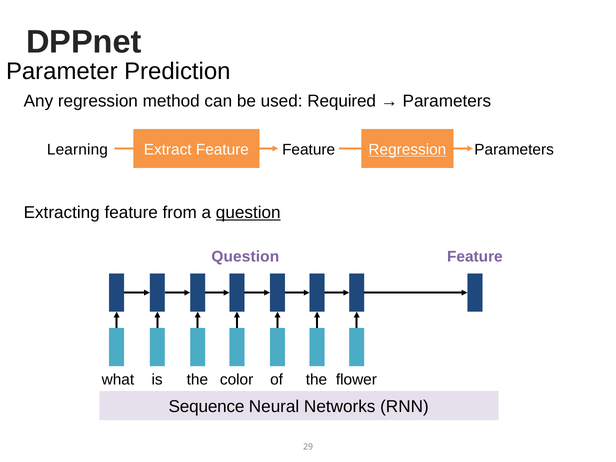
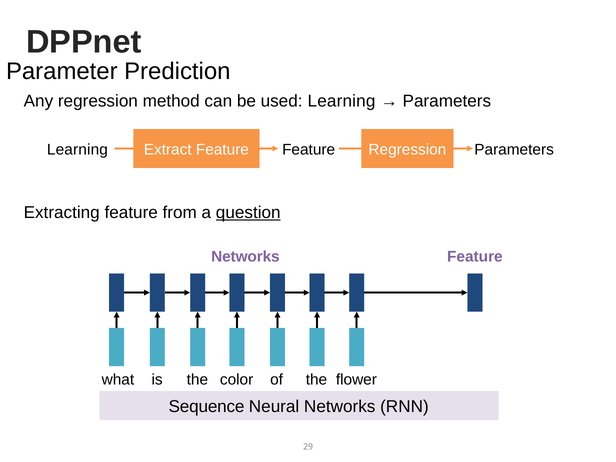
used Required: Required -> Learning
Regression at (407, 150) underline: present -> none
Question at (245, 257): Question -> Networks
